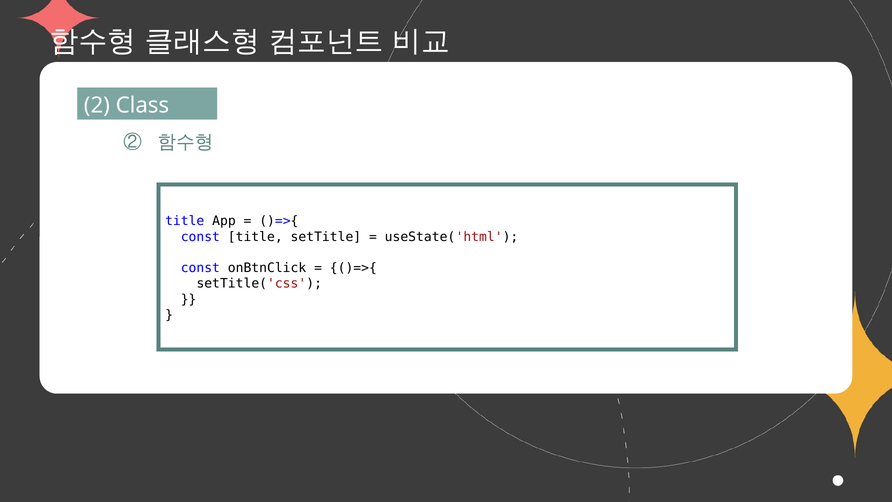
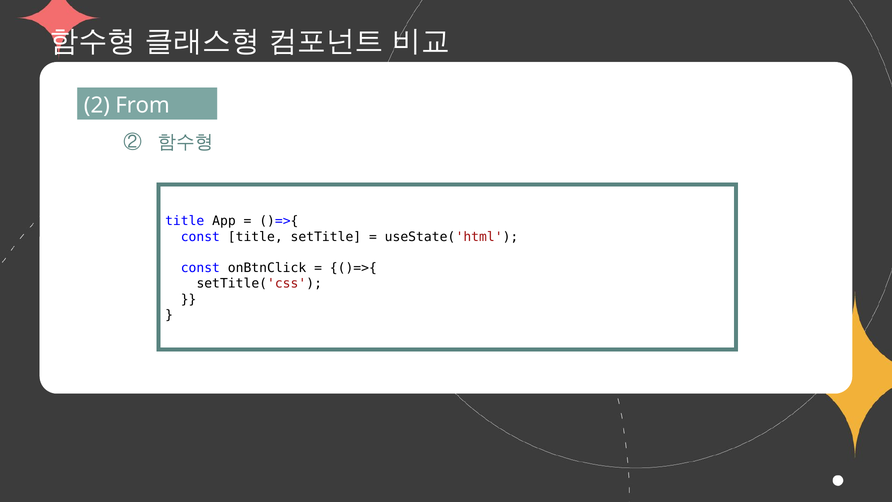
Class: Class -> From
